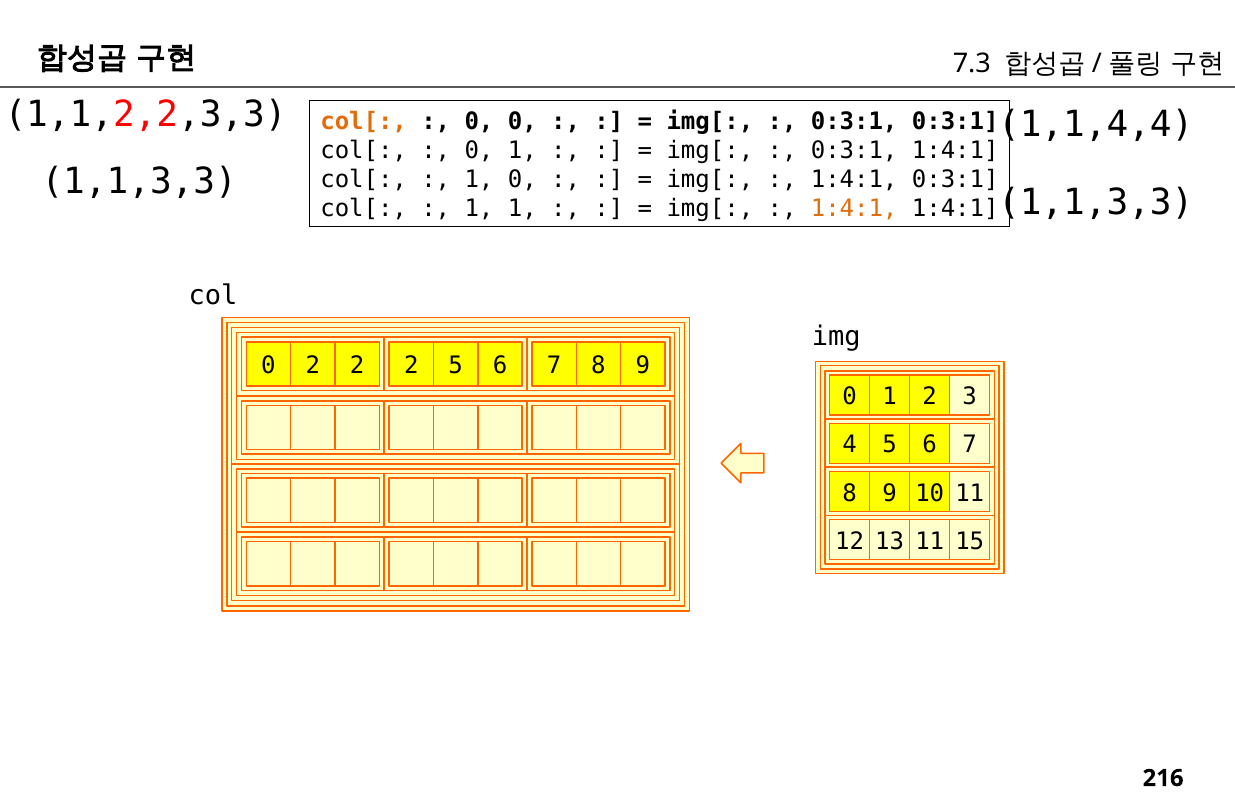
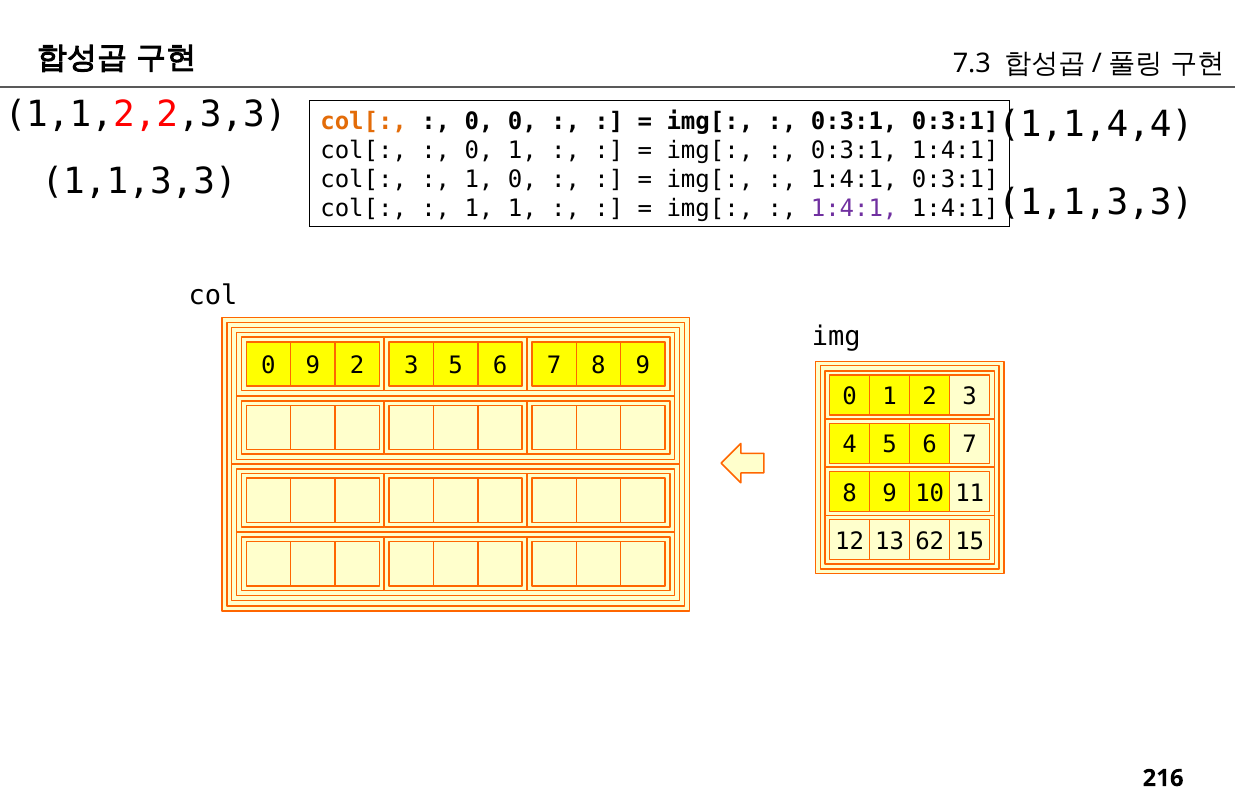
1:4:1 at (854, 208) colour: orange -> purple
0 2: 2 -> 9
2 at (411, 366): 2 -> 3
13 11: 11 -> 62
